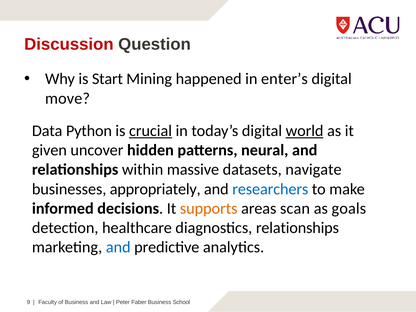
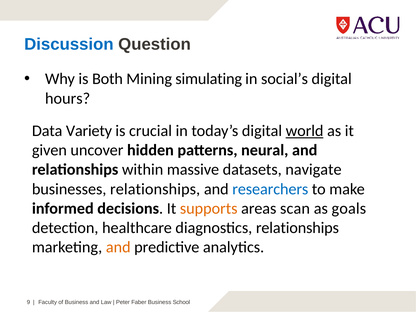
Discussion colour: red -> blue
Start: Start -> Both
happened: happened -> simulating
enter’s: enter’s -> social’s
move: move -> hours
Python: Python -> Variety
crucial underline: present -> none
businesses appropriately: appropriately -> relationships
and at (118, 247) colour: blue -> orange
